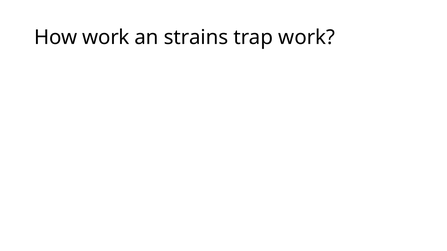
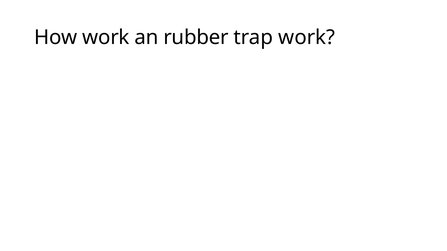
strains: strains -> rubber
